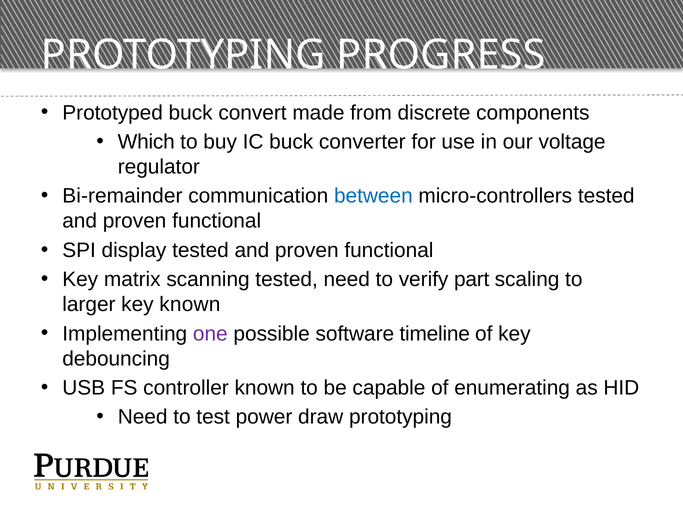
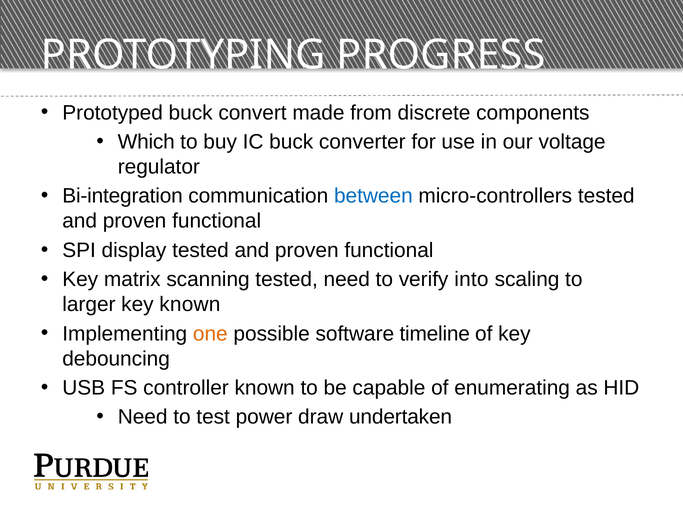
Bi-remainder: Bi-remainder -> Bi-integration
part: part -> into
one colour: purple -> orange
draw prototyping: prototyping -> undertaken
